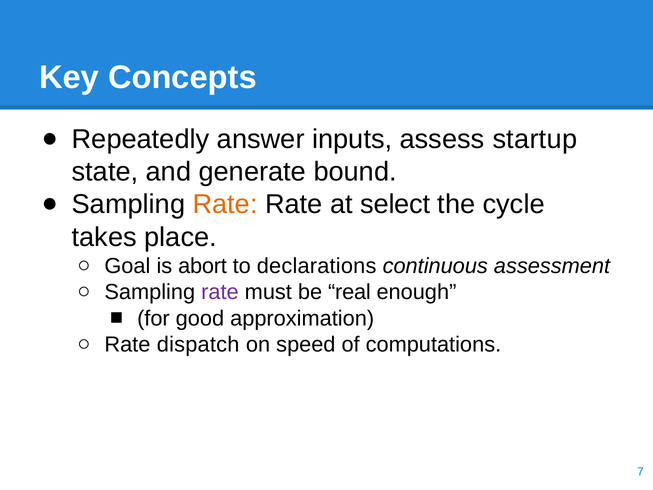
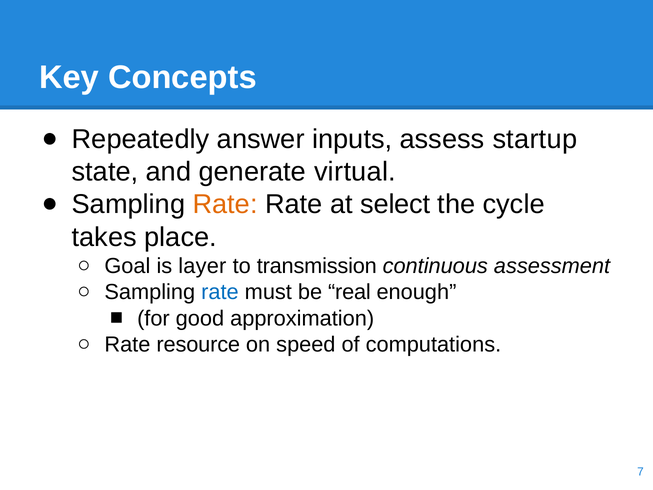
bound: bound -> virtual
abort: abort -> layer
declarations: declarations -> transmission
rate at (220, 292) colour: purple -> blue
dispatch: dispatch -> resource
